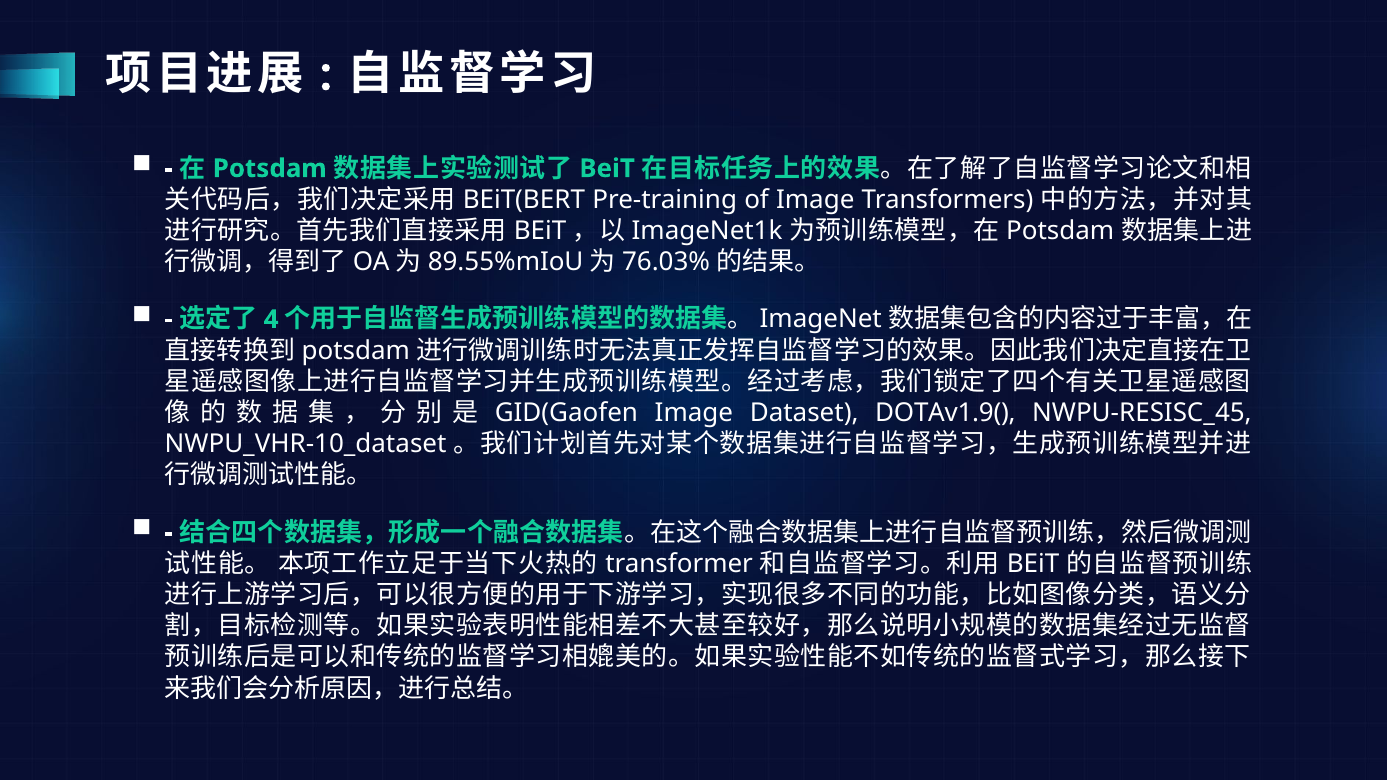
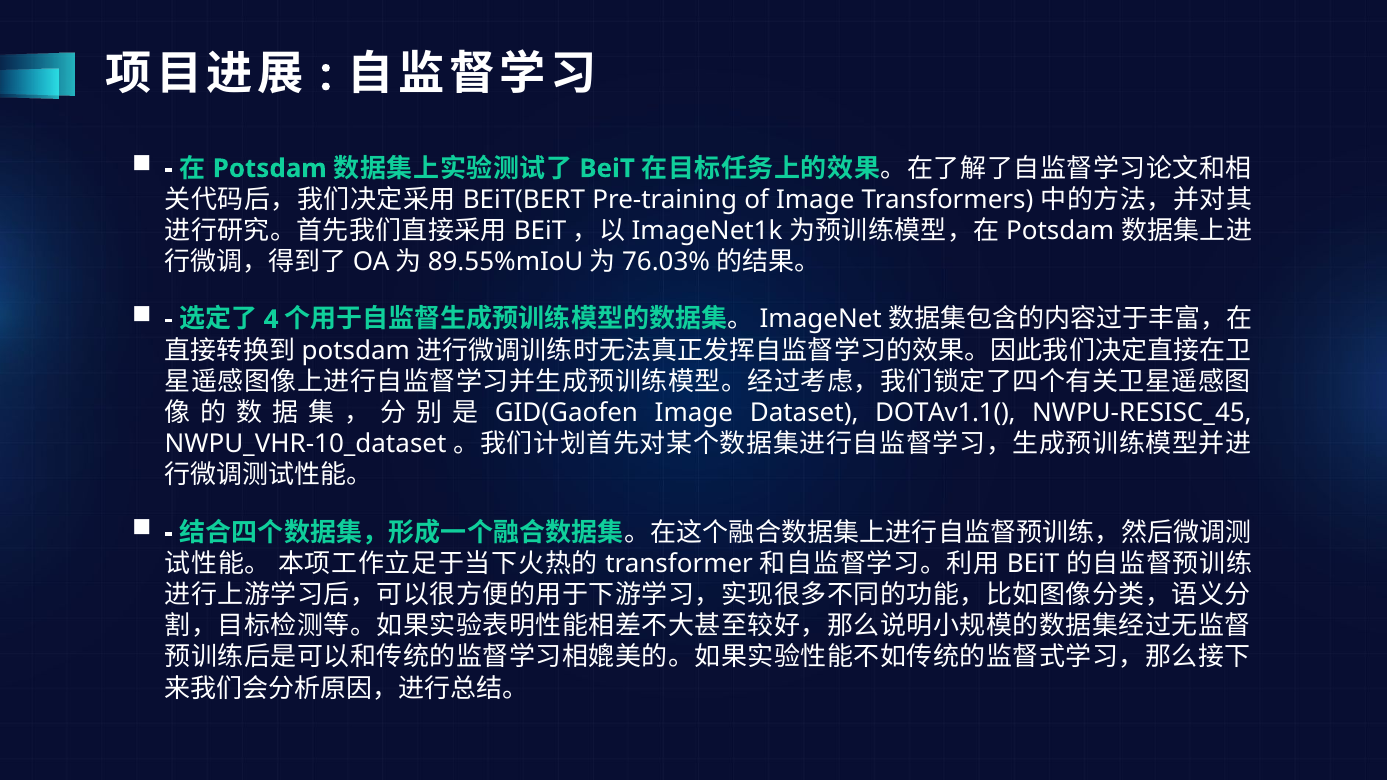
DOTAv1.9(: DOTAv1.9( -> DOTAv1.1(
